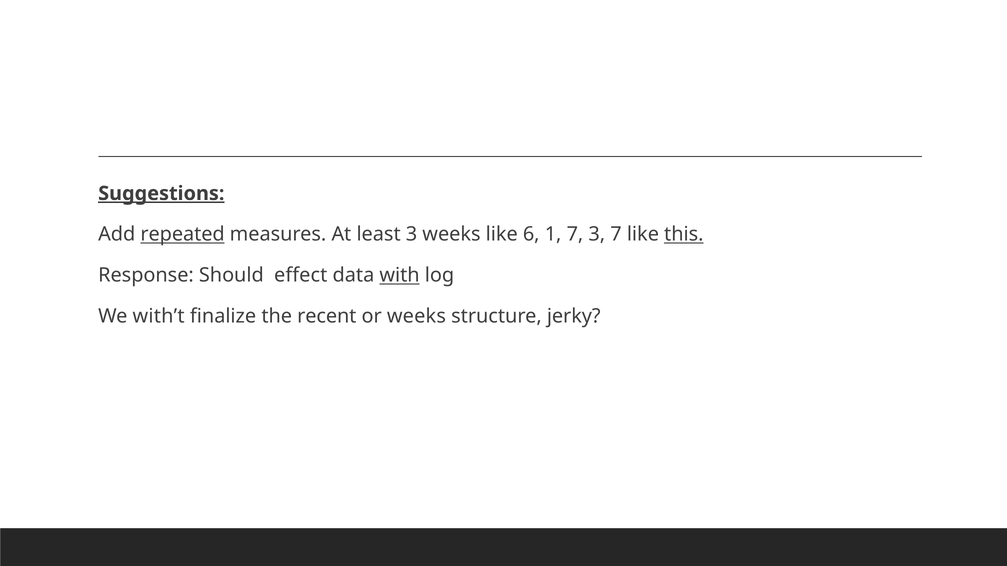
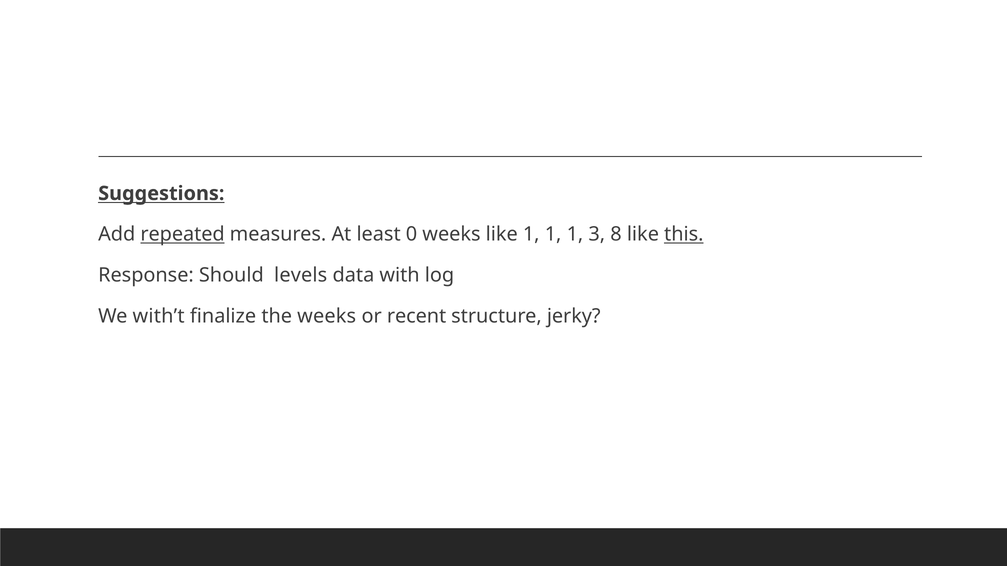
Suggestions underline: present -> none
least 3: 3 -> 0
like 6: 6 -> 1
7 at (575, 235): 7 -> 1
3 7: 7 -> 8
effect: effect -> levels
with underline: present -> none
the recent: recent -> weeks
or weeks: weeks -> recent
